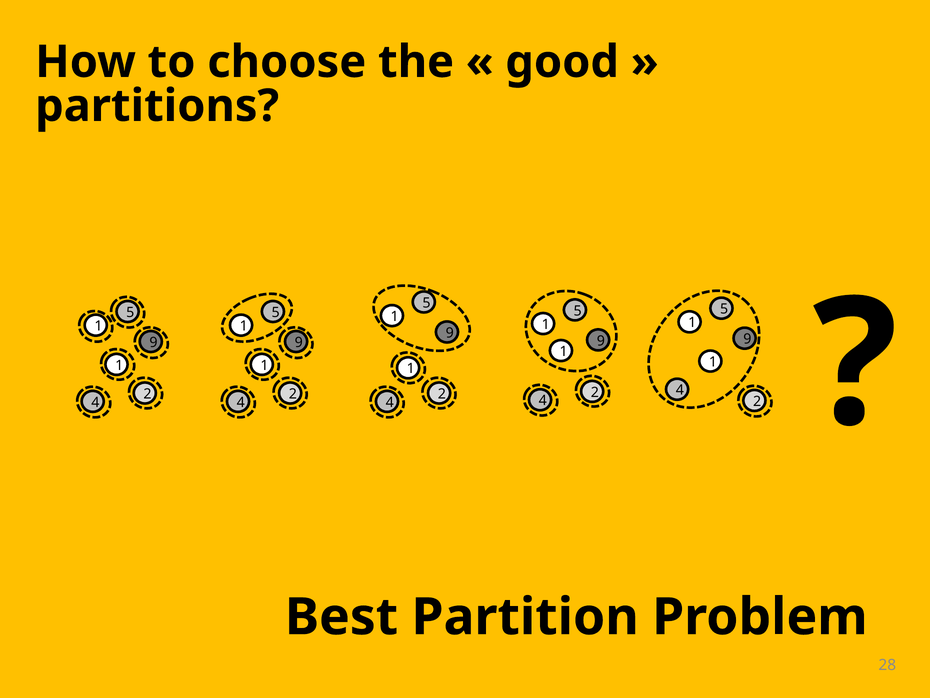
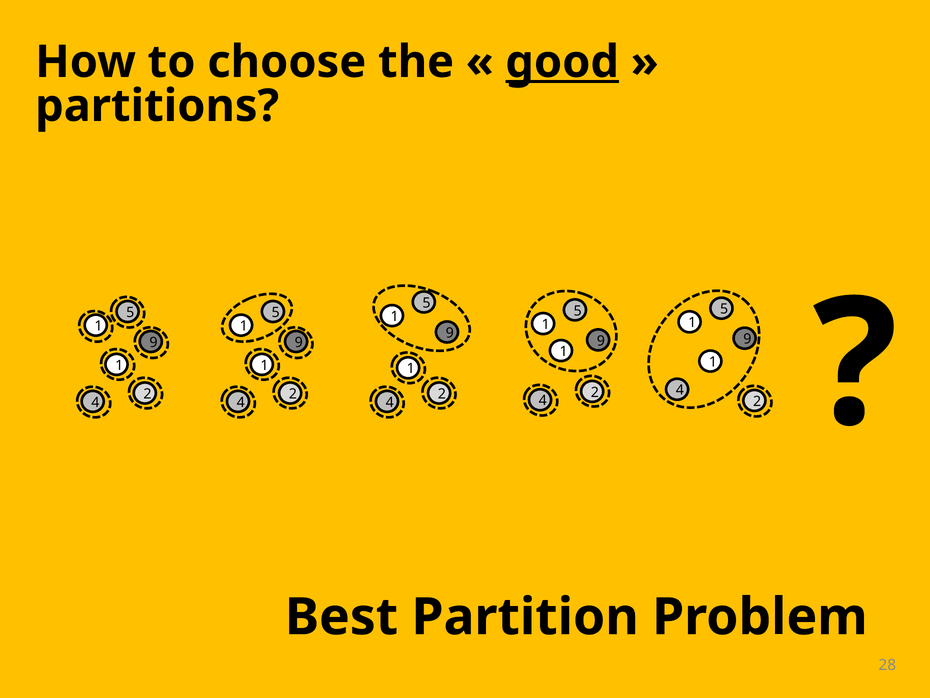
good underline: none -> present
